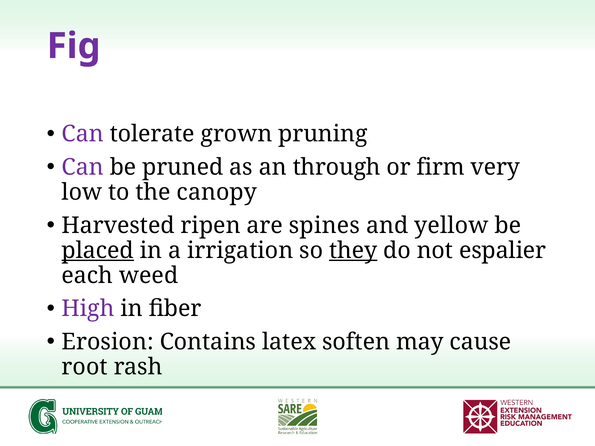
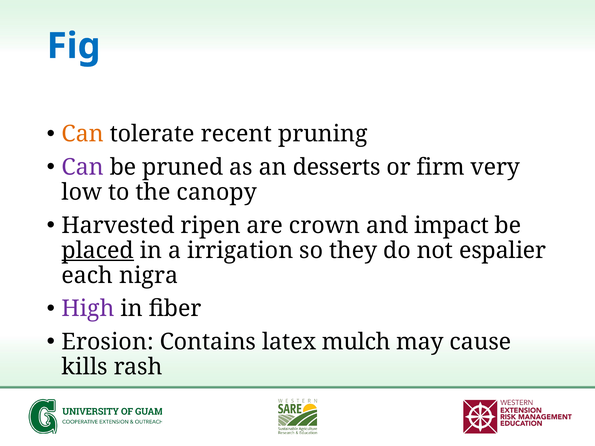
Fig colour: purple -> blue
Can at (83, 134) colour: purple -> orange
grown: grown -> recent
through: through -> desserts
spines: spines -> crown
yellow: yellow -> impact
they underline: present -> none
weed: weed -> nigra
soften: soften -> mulch
root: root -> kills
